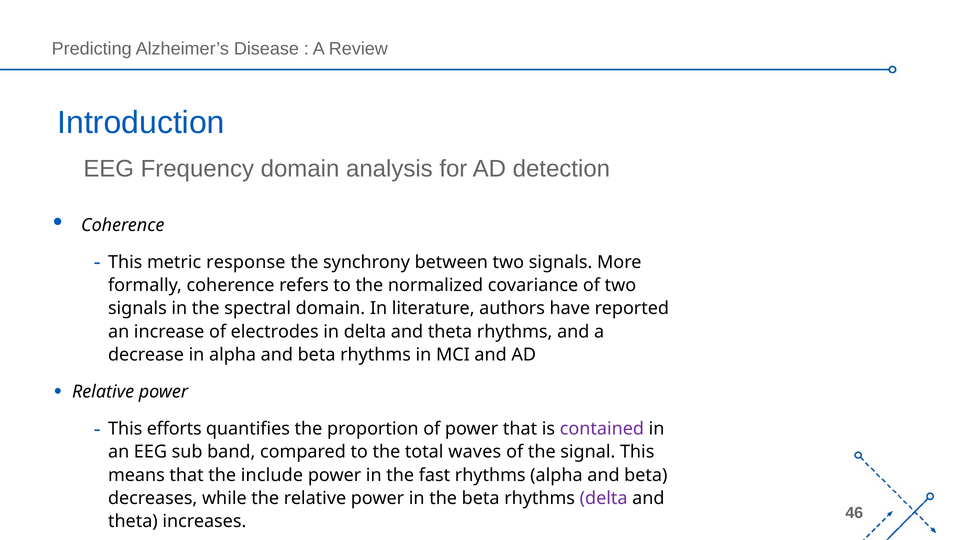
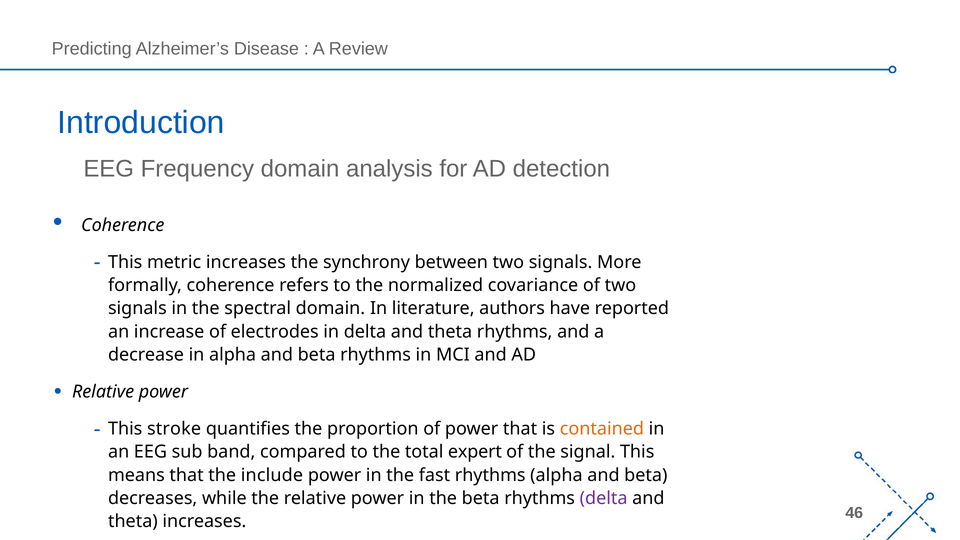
metric response: response -> increases
efforts: efforts -> stroke
contained colour: purple -> orange
waves: waves -> expert
